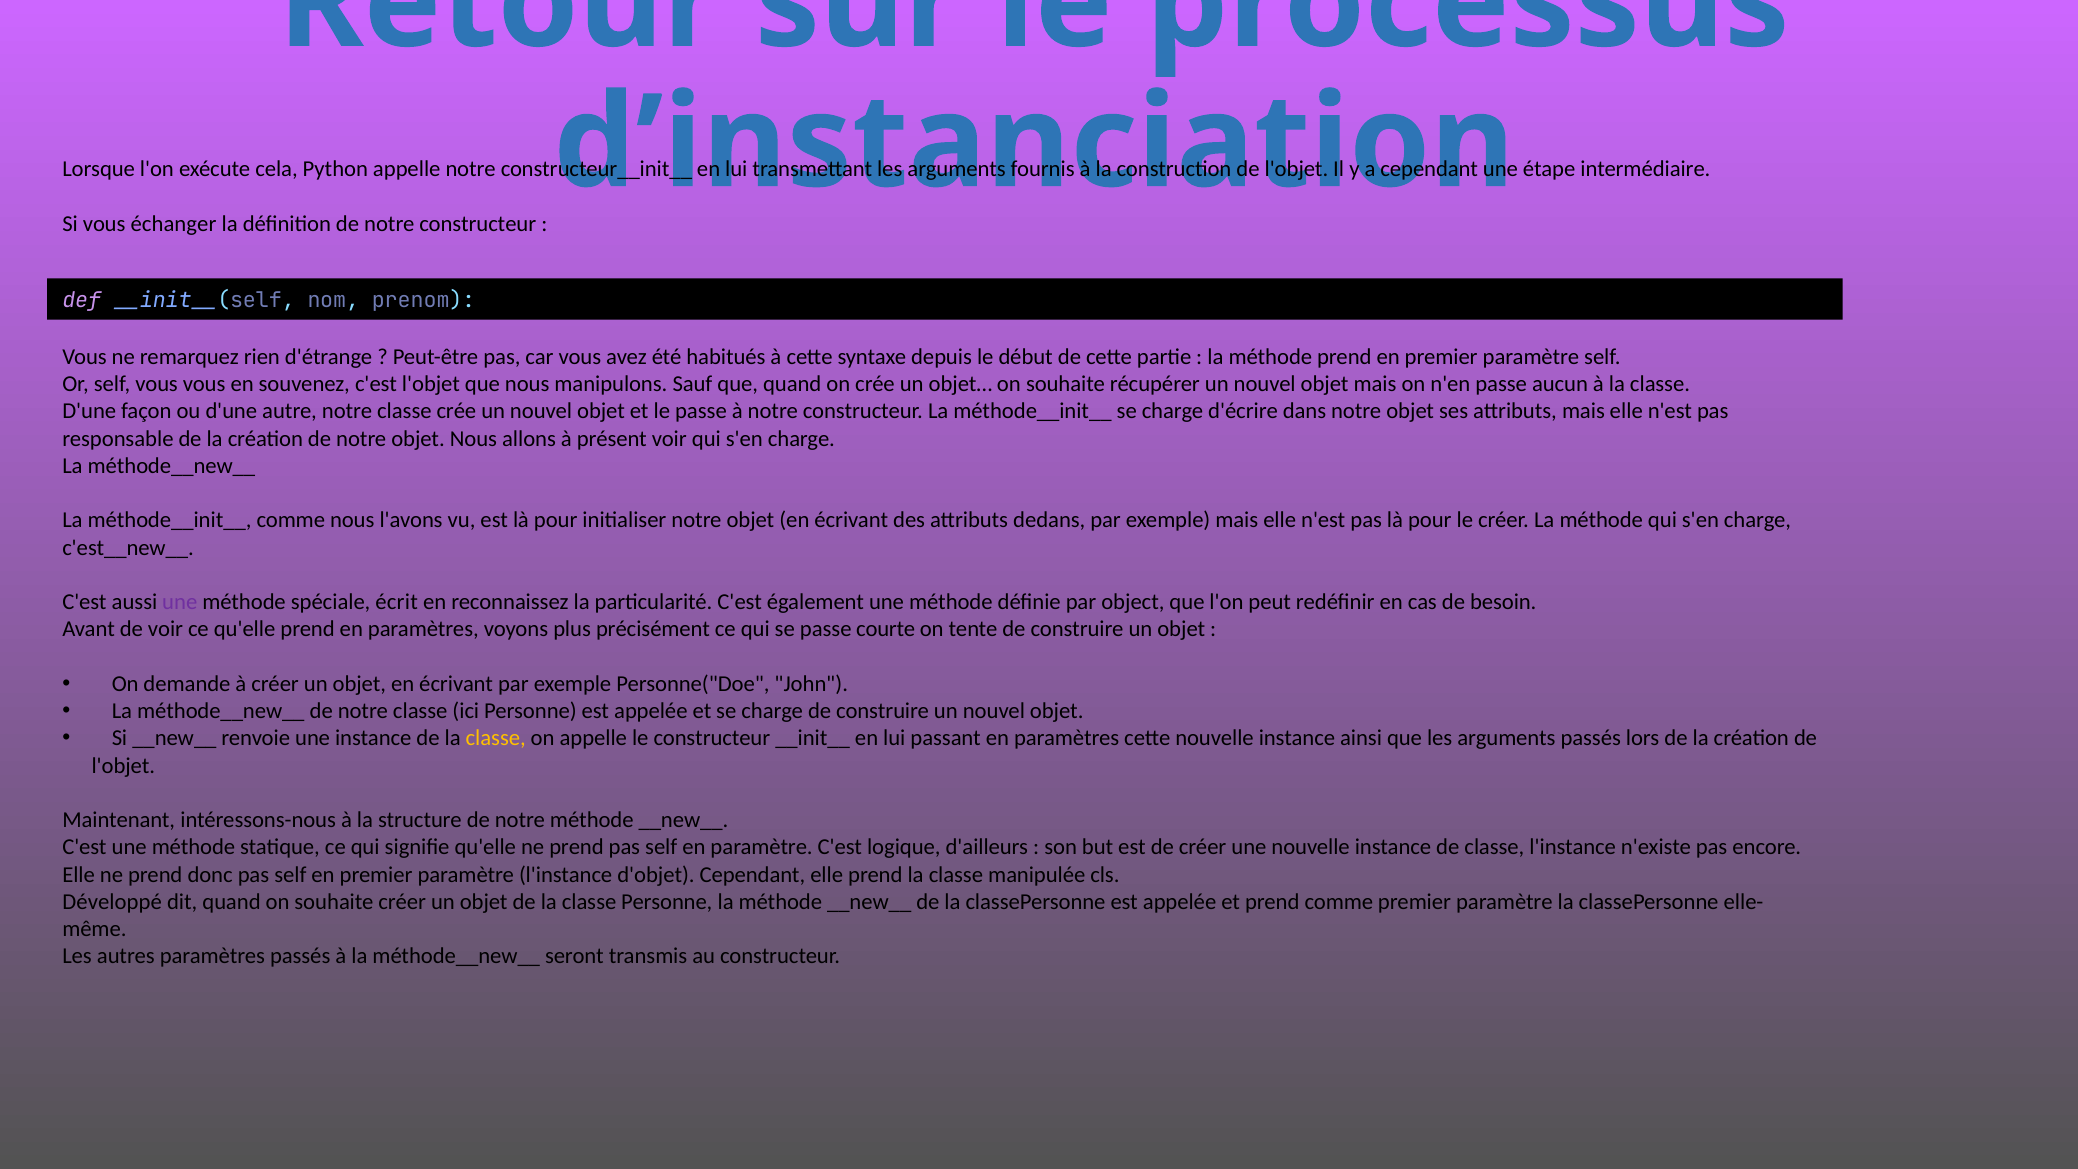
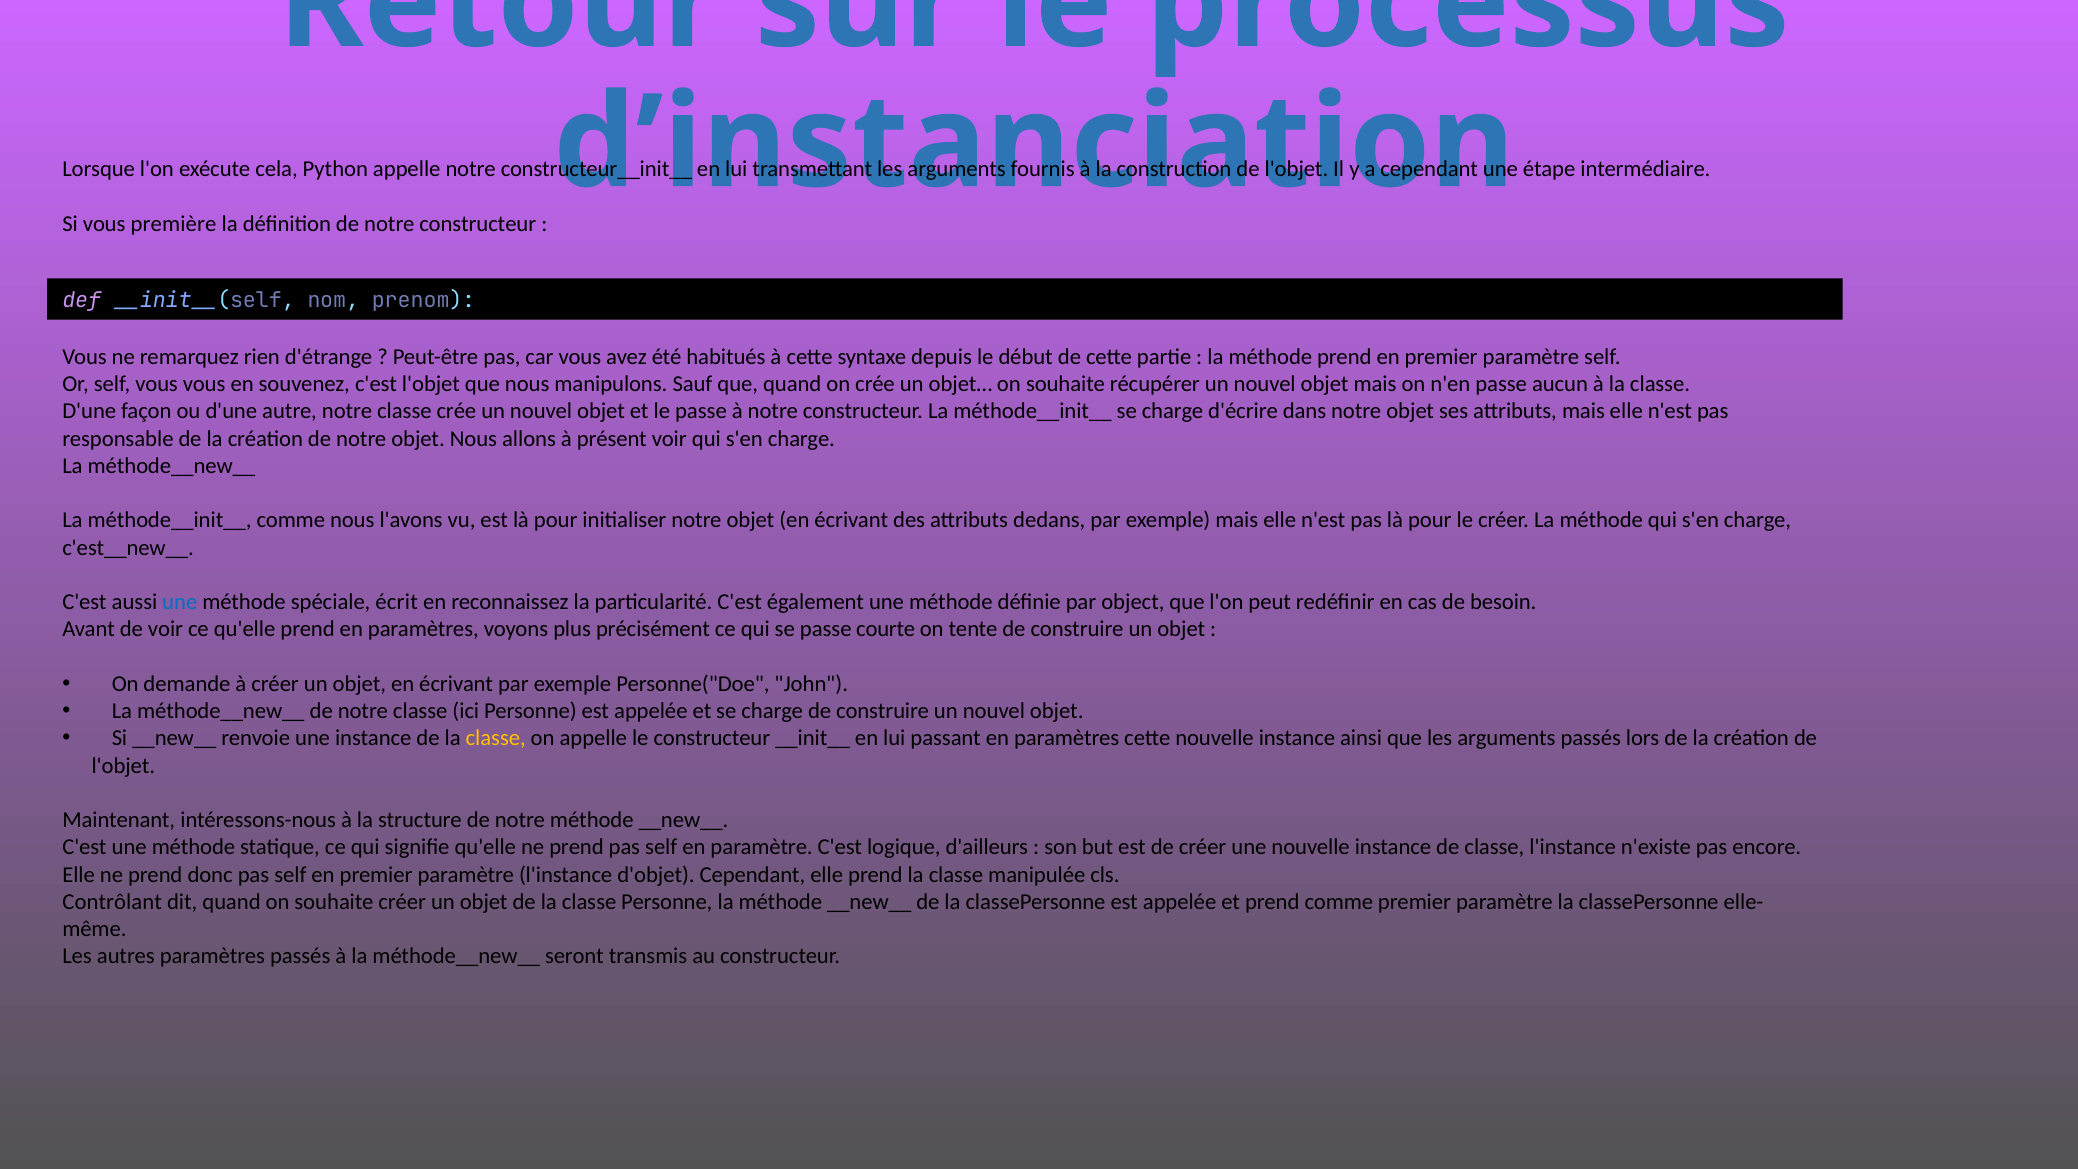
échanger: échanger -> première
une at (180, 602) colour: purple -> blue
Développé: Développé -> Contrôlant
